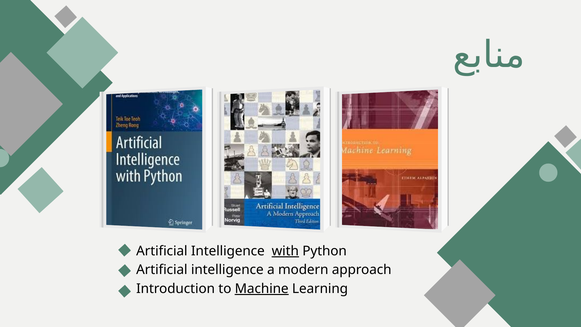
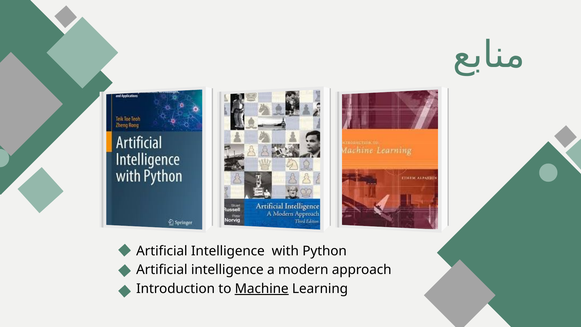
with underline: present -> none
